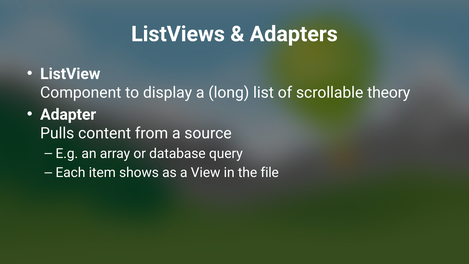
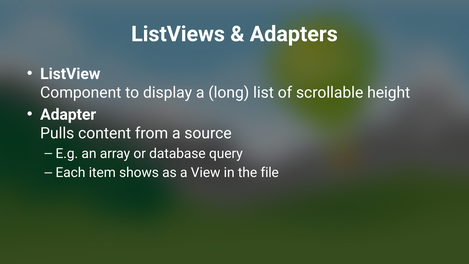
theory: theory -> height
